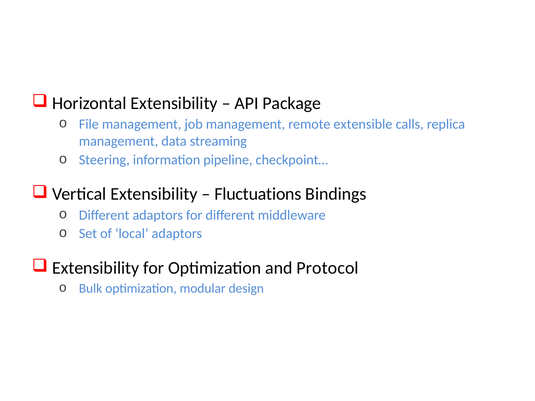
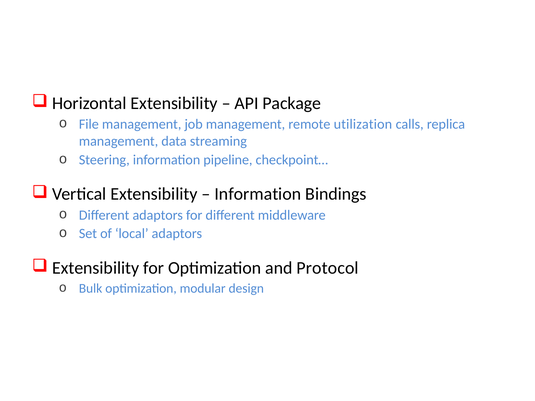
extensible: extensible -> utilization
Fluctuations at (258, 194): Fluctuations -> Information
